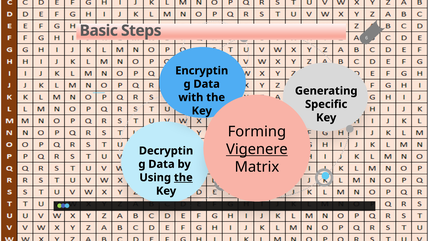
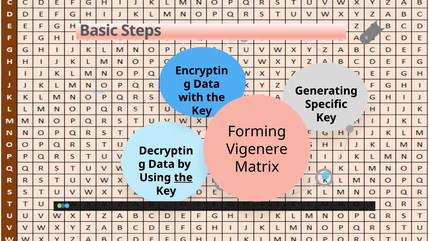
Vigenere underline: present -> none
